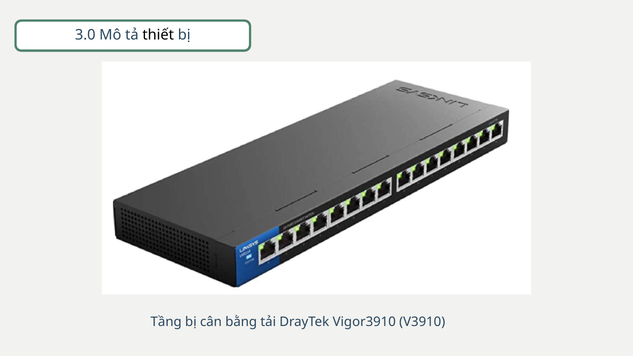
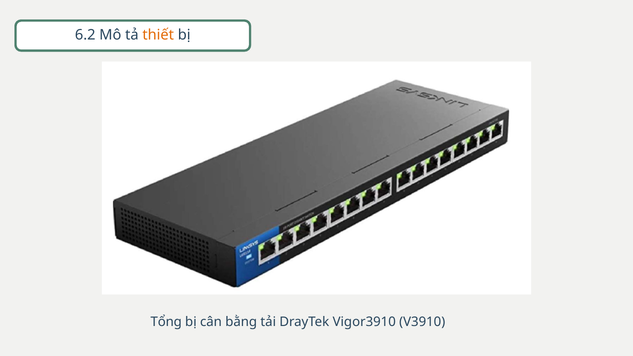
3.0: 3.0 -> 6.2
thiết colour: black -> orange
Tầng: Tầng -> Tổng
